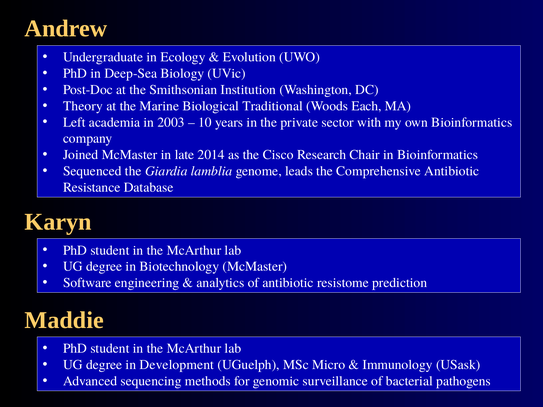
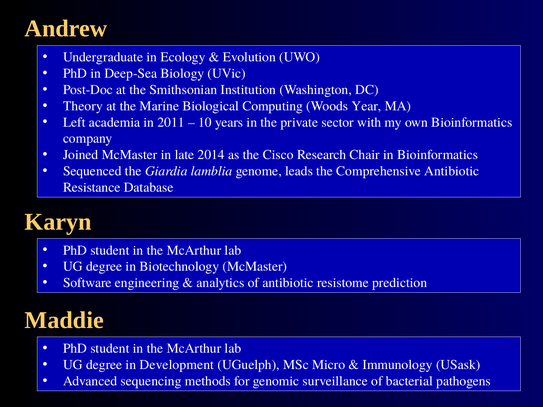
Traditional: Traditional -> Computing
Each: Each -> Year
2003: 2003 -> 2011
